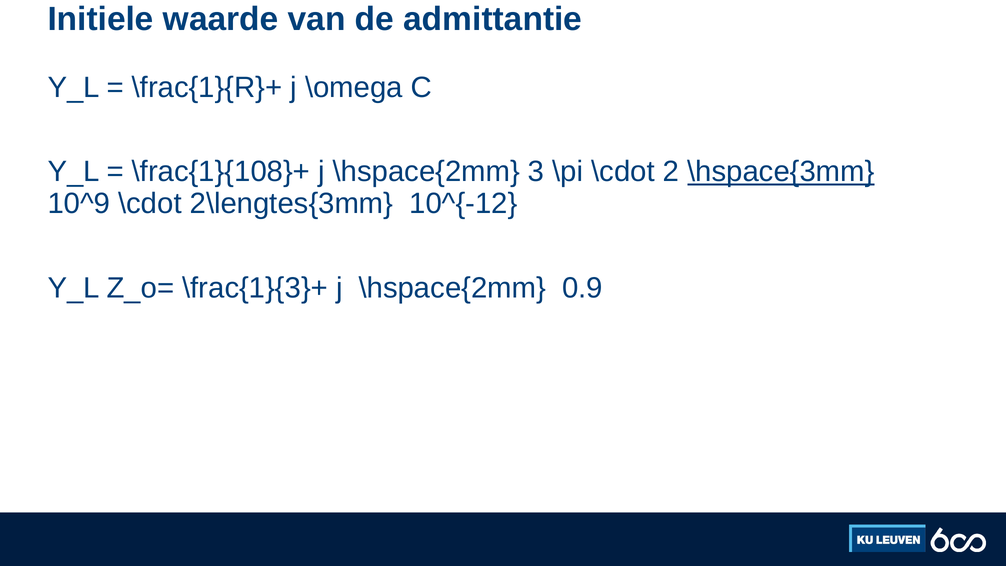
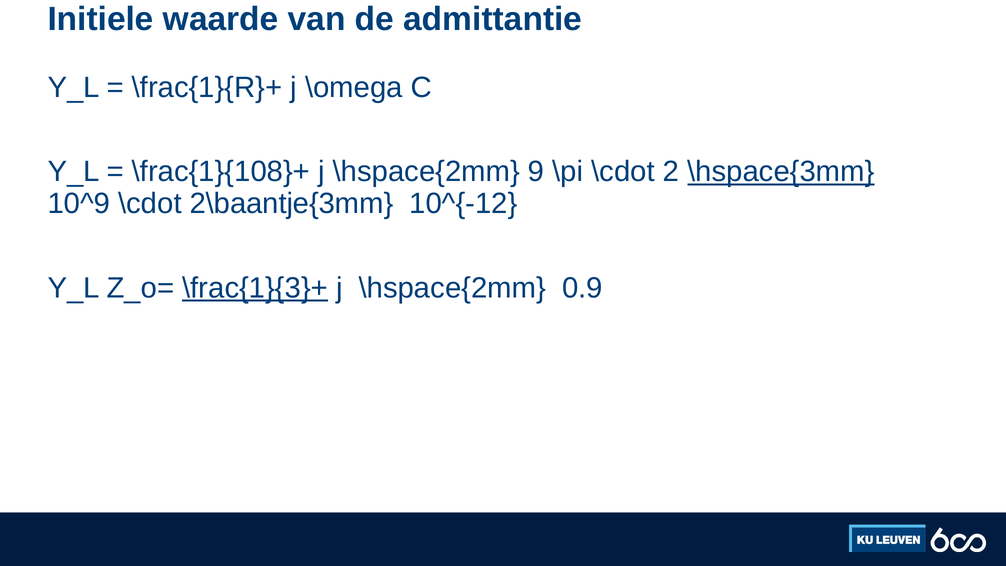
3: 3 -> 9
2\lengtes{3mm: 2\lengtes{3mm -> 2\baantje{3mm
\frac{1}{3}+ underline: none -> present
